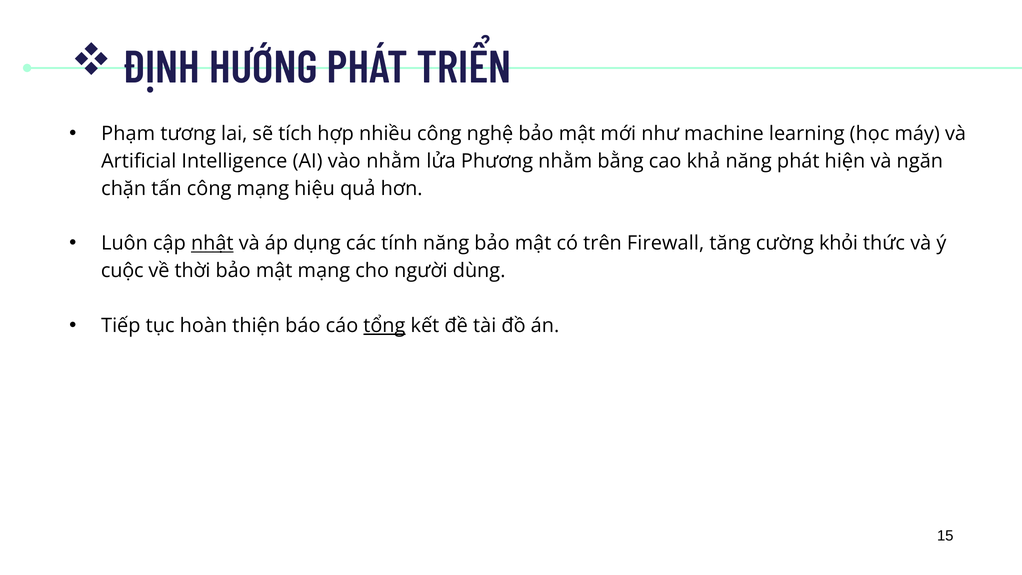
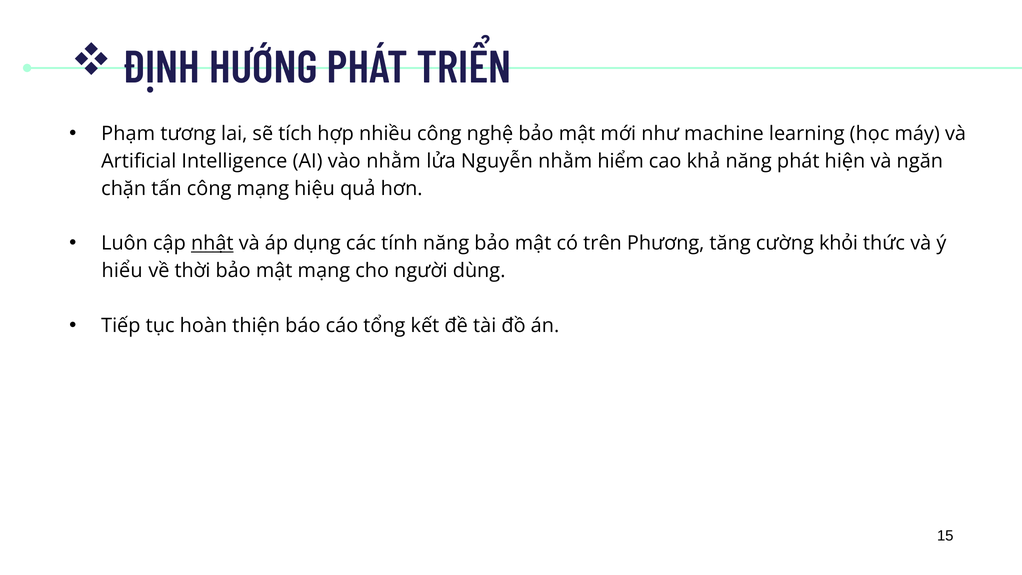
Phương: Phương -> Nguyễn
bằng: bằng -> hiểm
Firewall: Firewall -> Phương
cuộc: cuộc -> hiểu
tổng underline: present -> none
